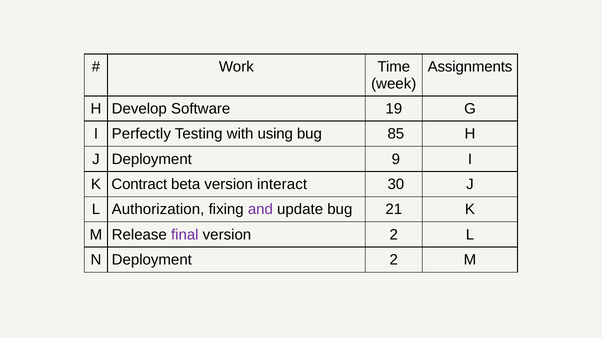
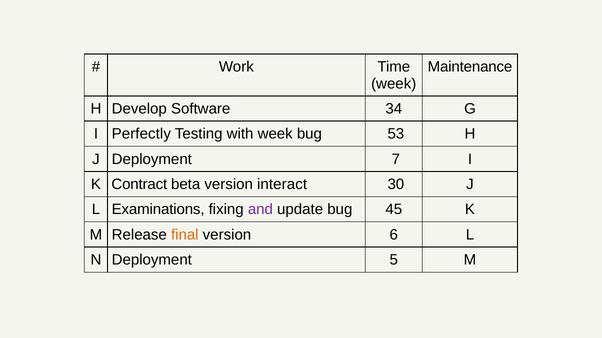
Assignments: Assignments -> Maintenance
19: 19 -> 34
with using: using -> week
85: 85 -> 53
9: 9 -> 7
Authorization: Authorization -> Examinations
21: 21 -> 45
final colour: purple -> orange
version 2: 2 -> 6
Deployment 2: 2 -> 5
